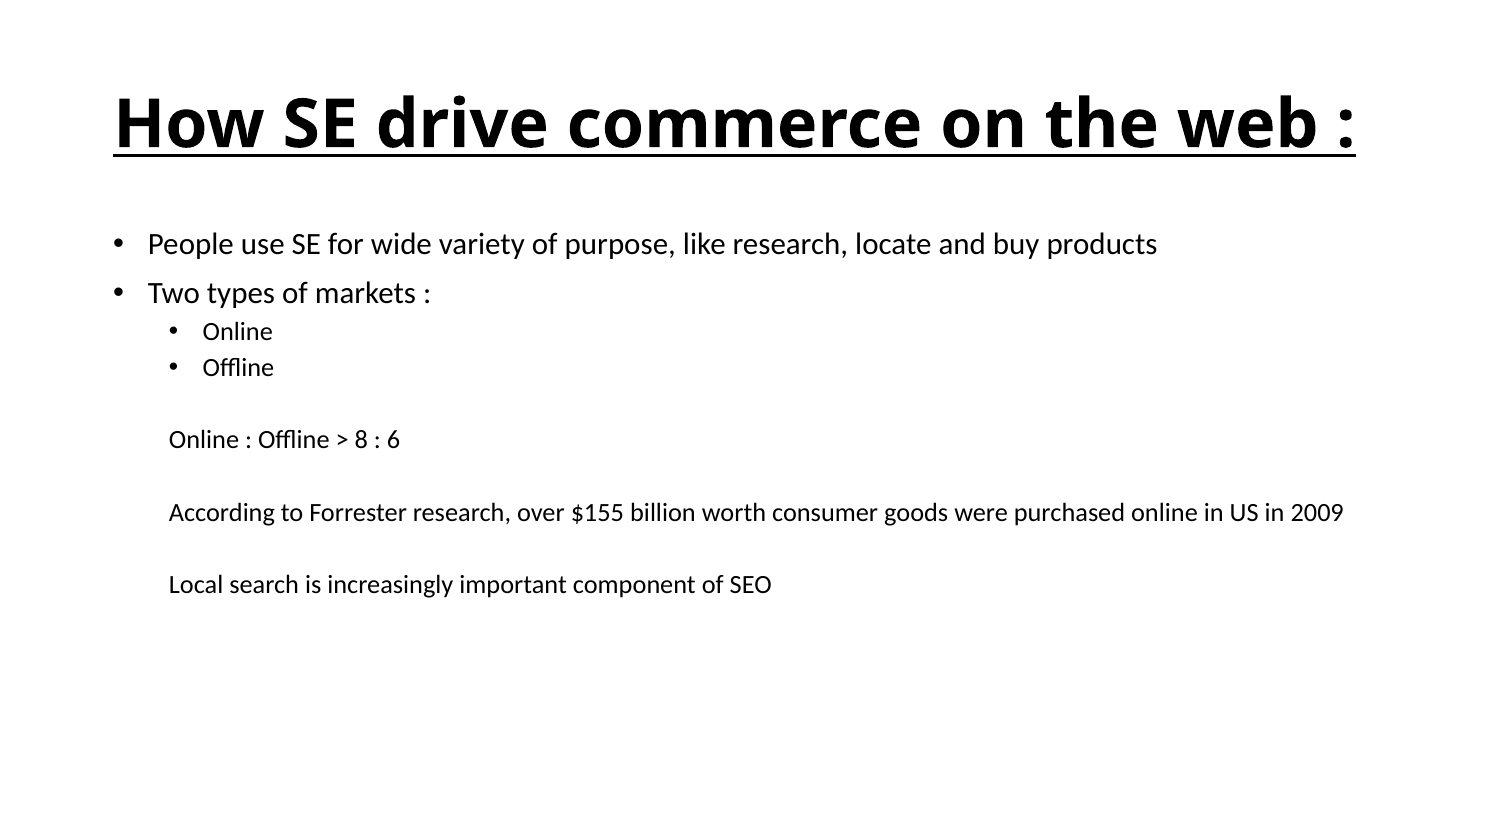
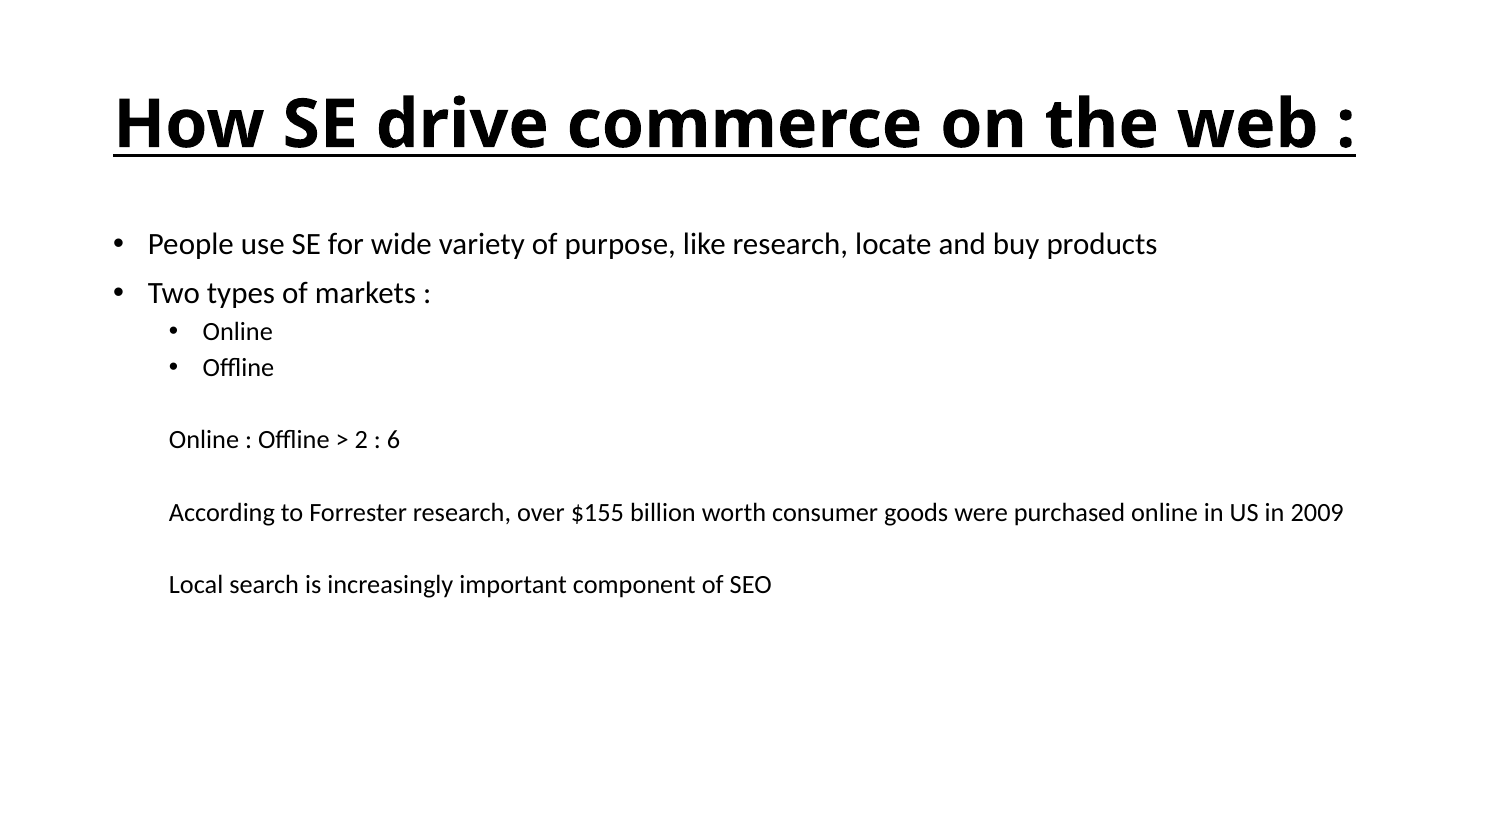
8: 8 -> 2
